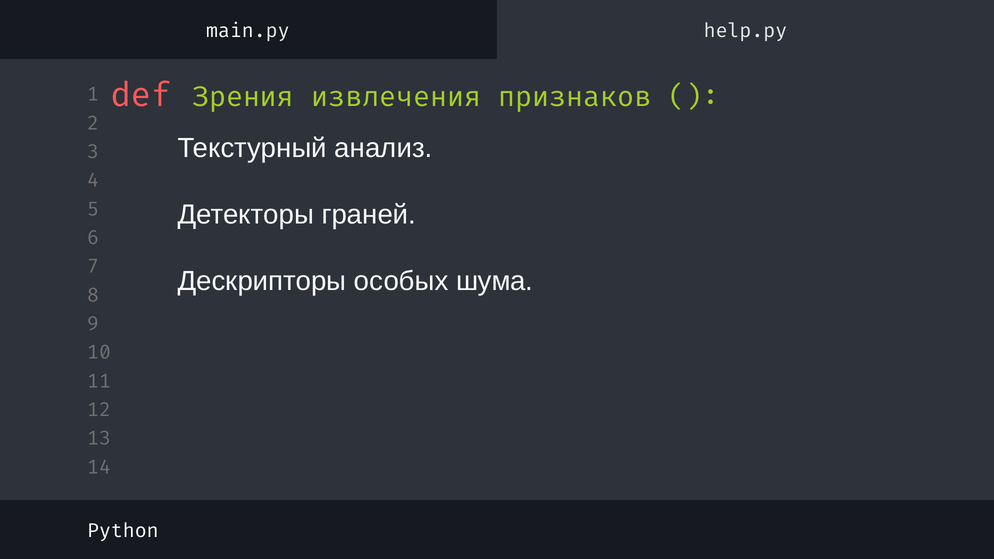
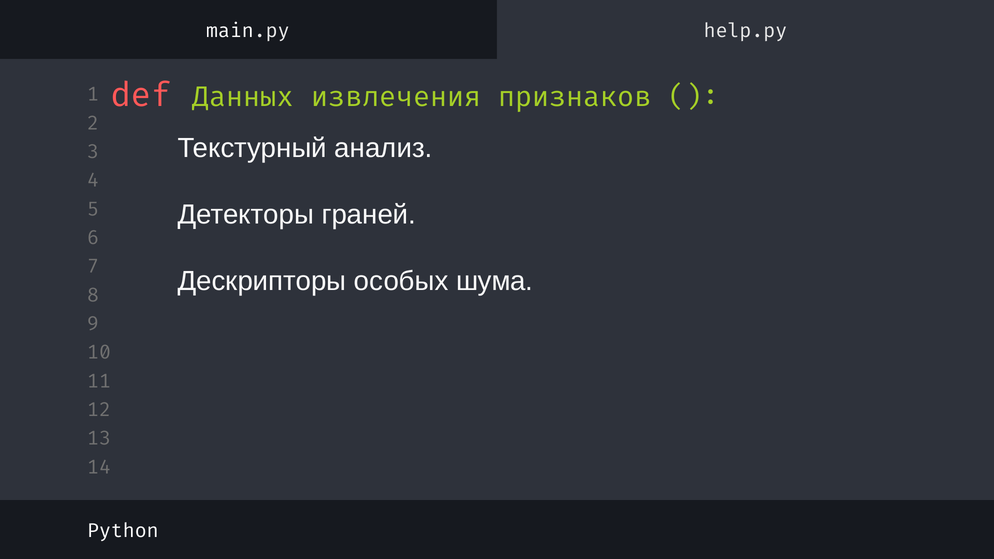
Зрения: Зрения -> Данных
